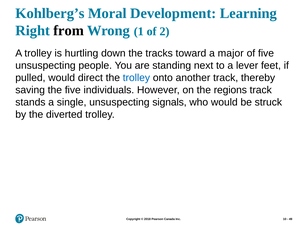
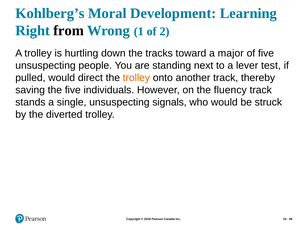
feet: feet -> test
trolley at (136, 78) colour: blue -> orange
regions: regions -> fluency
